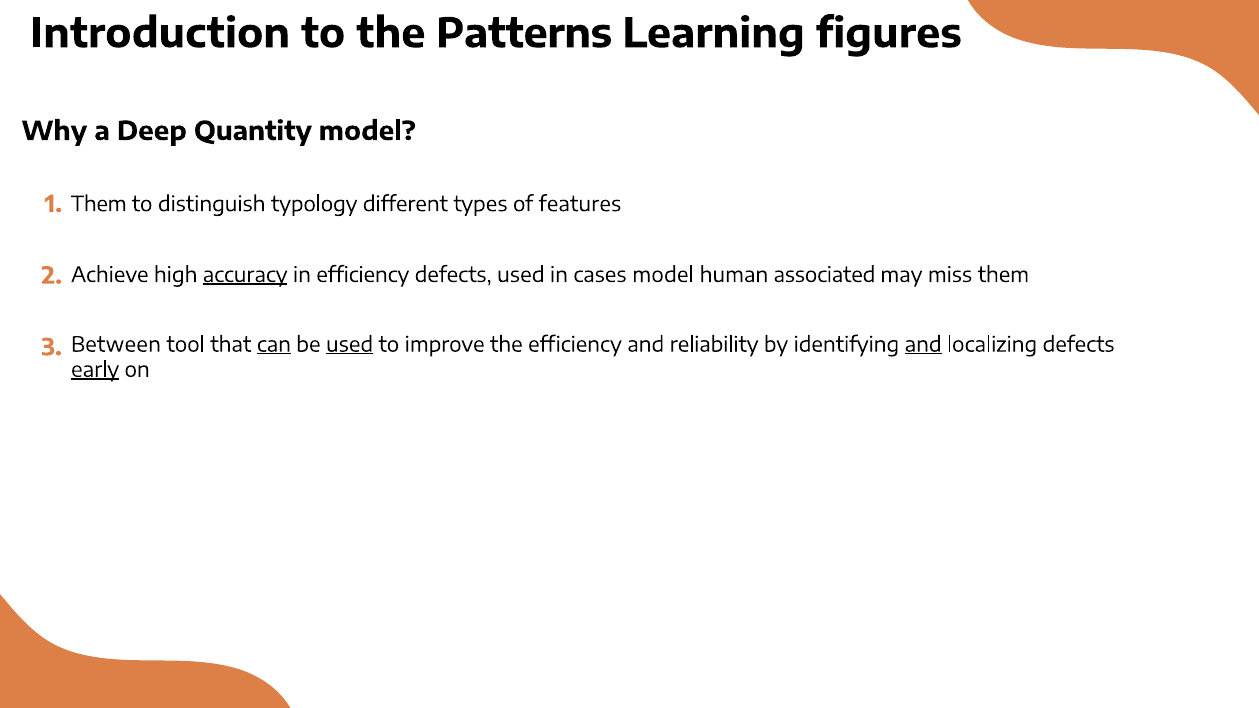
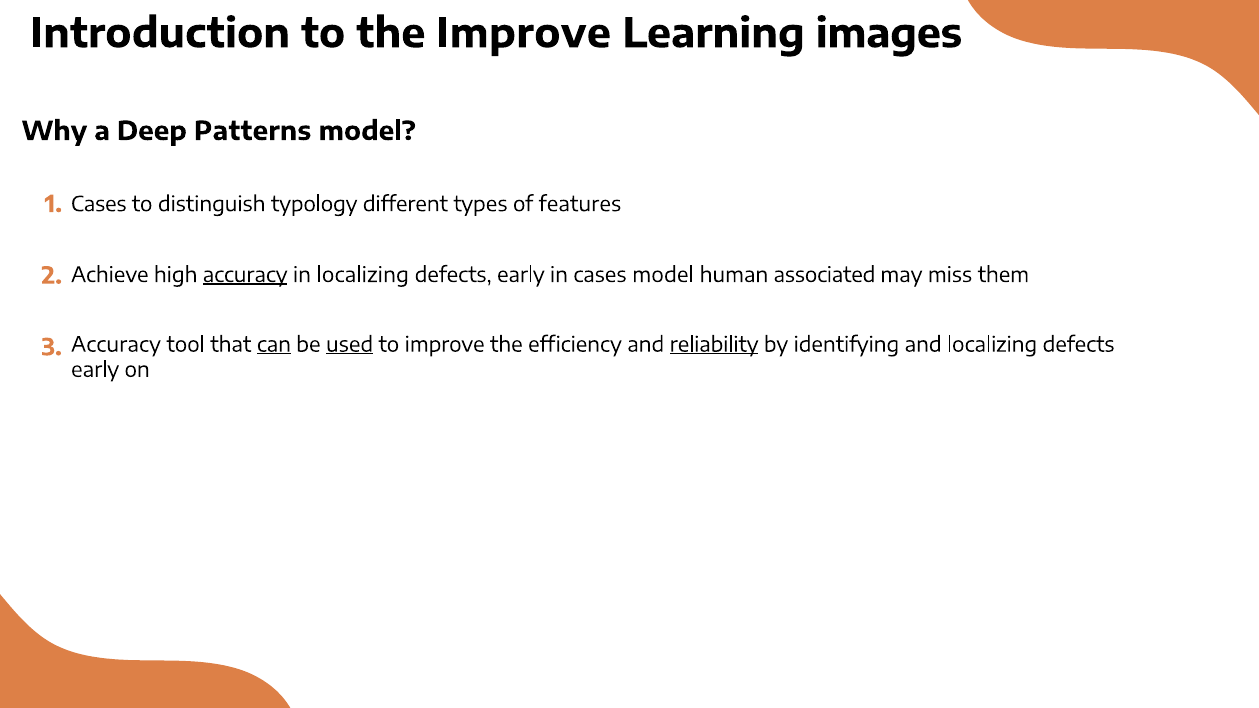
the Patterns: Patterns -> Improve
figures: figures -> images
Quantity: Quantity -> Patterns
Them at (99, 204): Them -> Cases
in efficiency: efficiency -> localizing
used at (521, 275): used -> early
Between at (116, 345): Between -> Accuracy
reliability underline: none -> present
and at (923, 345) underline: present -> none
early at (95, 370) underline: present -> none
